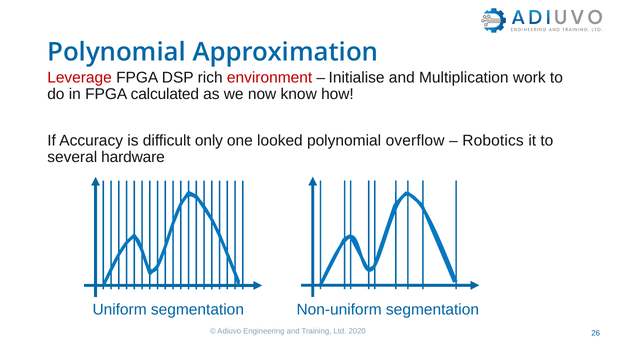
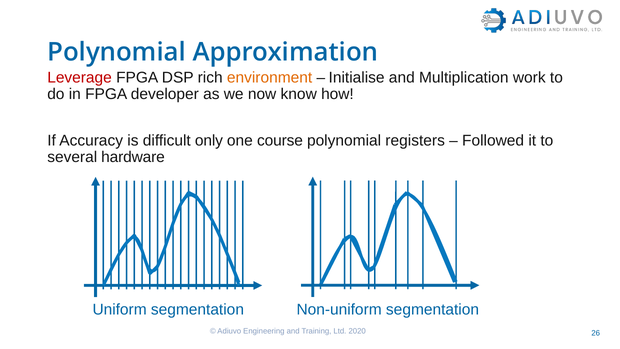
environment colour: red -> orange
calculated: calculated -> developer
looked: looked -> course
overflow: overflow -> registers
Robotics: Robotics -> Followed
